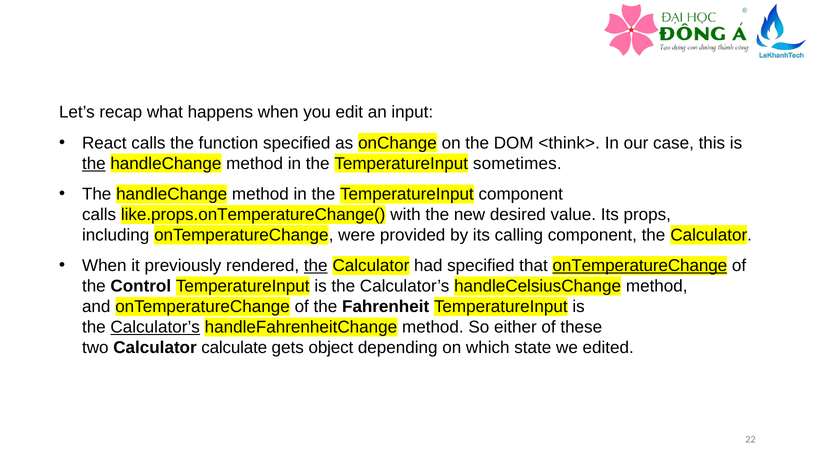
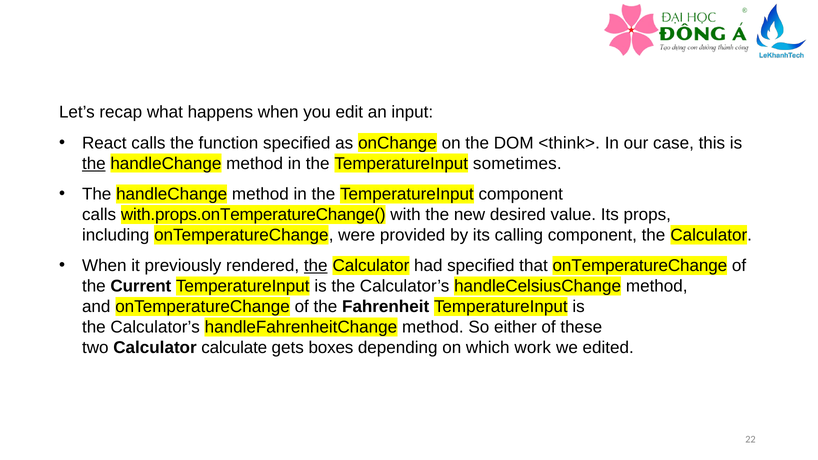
like.props.onTemperatureChange(: like.props.onTemperatureChange( -> with.props.onTemperatureChange(
onTemperatureChange at (640, 266) underline: present -> none
Control: Control -> Current
Calculator’s at (155, 327) underline: present -> none
object: object -> boxes
state: state -> work
